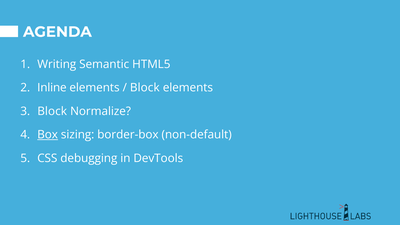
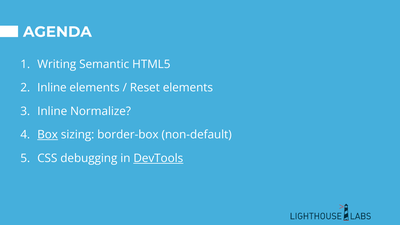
Block at (145, 88): Block -> Reset
Block at (52, 111): Block -> Inline
DevTools underline: none -> present
